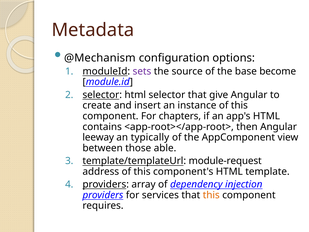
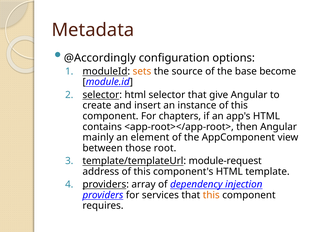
@Mechanism: @Mechanism -> @Accordingly
sets colour: purple -> orange
leeway: leeway -> mainly
typically: typically -> element
able: able -> root
